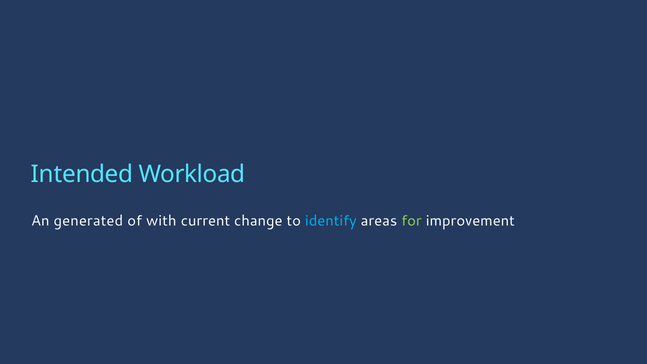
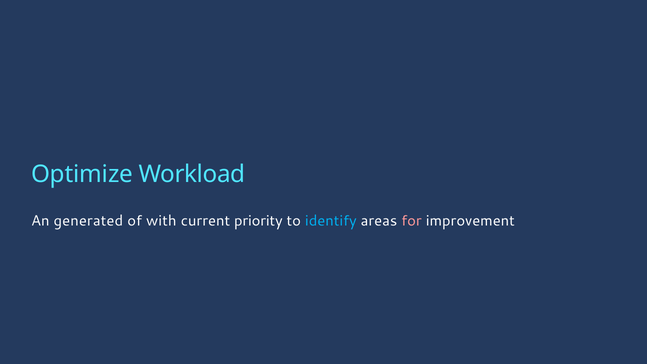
Intended: Intended -> Optimize
change: change -> priority
for colour: light green -> pink
